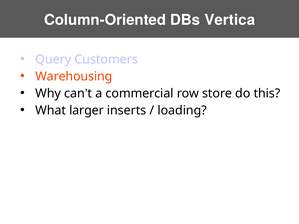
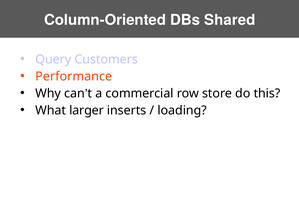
Vertica: Vertica -> Shared
Warehousing: Warehousing -> Performance
